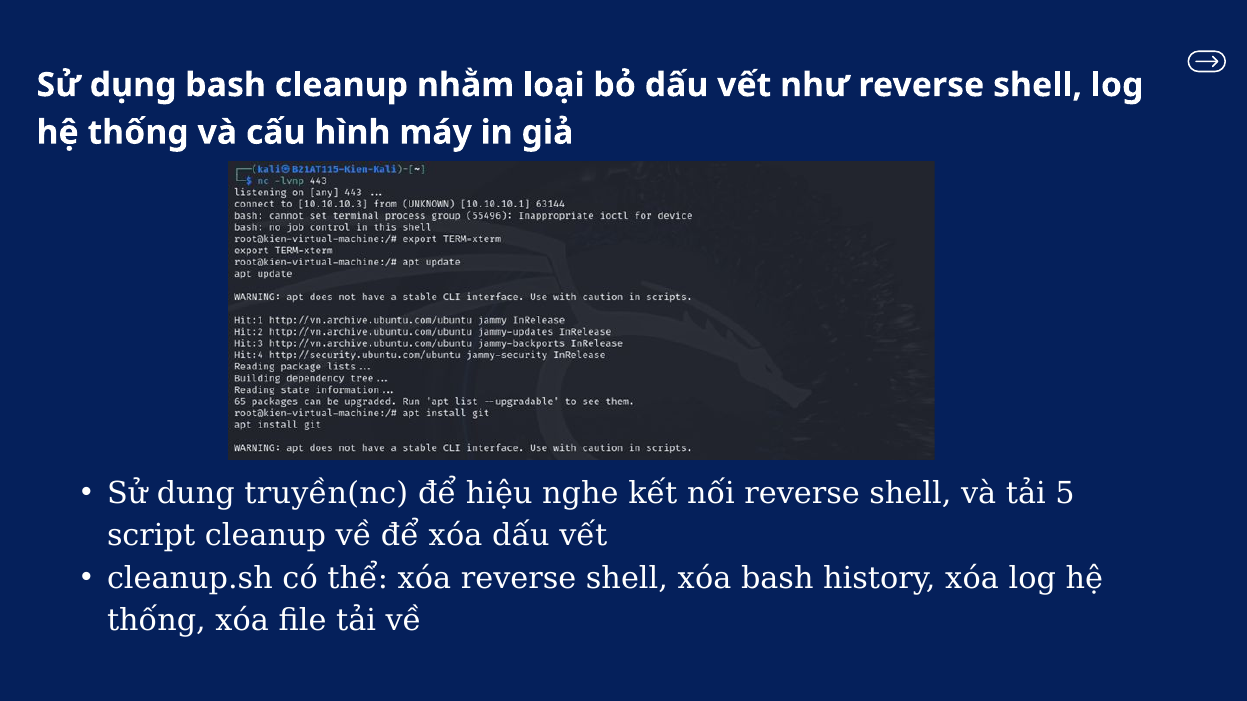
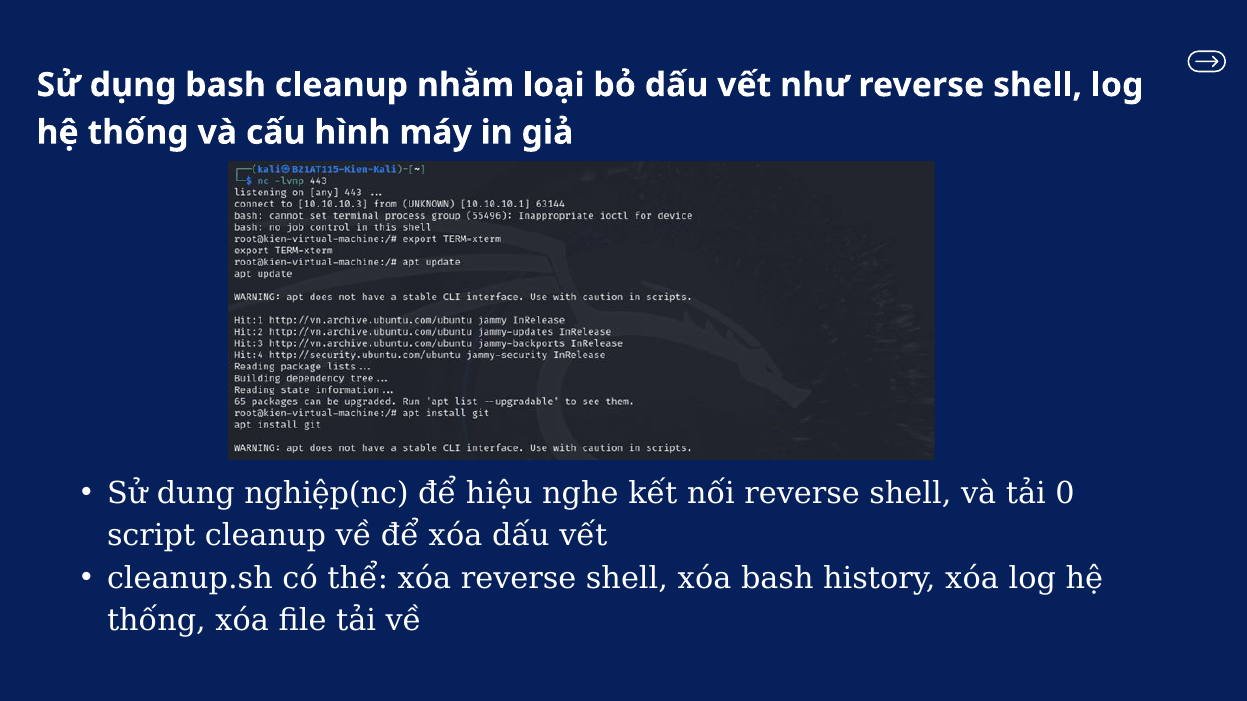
truyền(nc: truyền(nc -> nghiệp(nc
5: 5 -> 0
